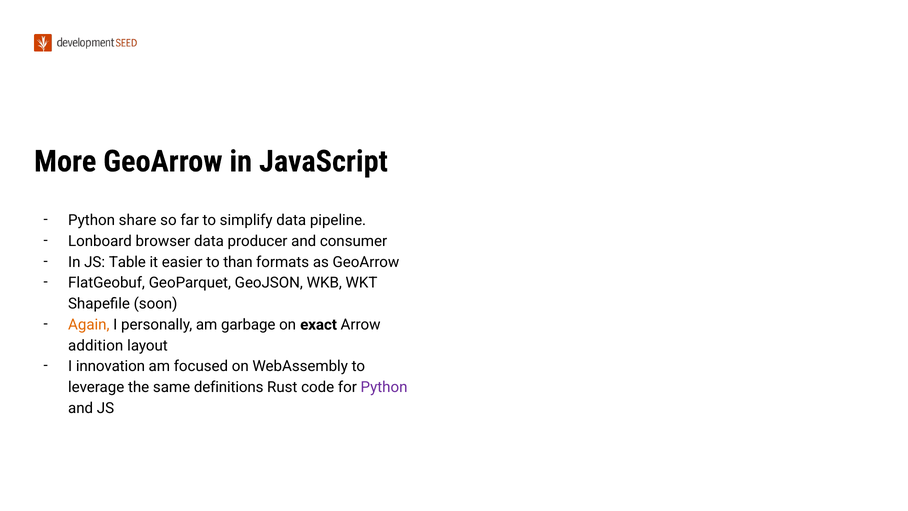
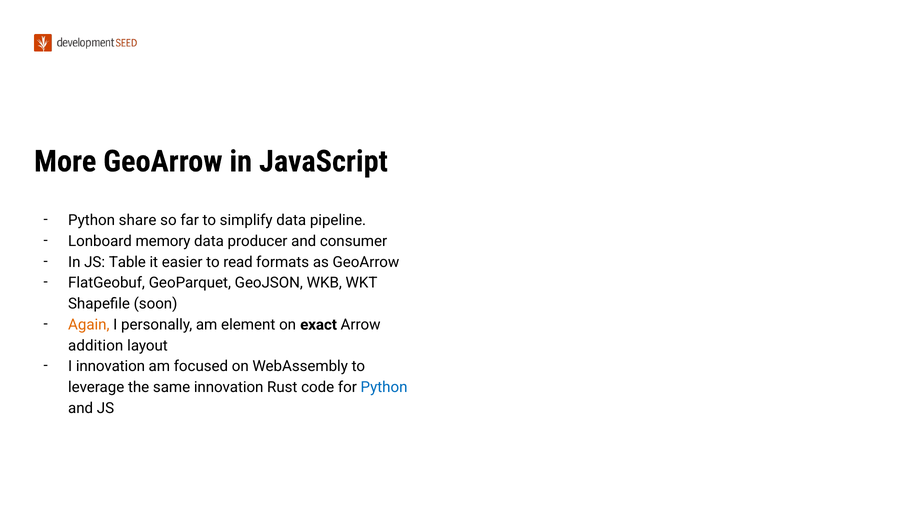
browser: browser -> memory
than: than -> read
garbage: garbage -> element
same definitions: definitions -> innovation
Python at (384, 387) colour: purple -> blue
